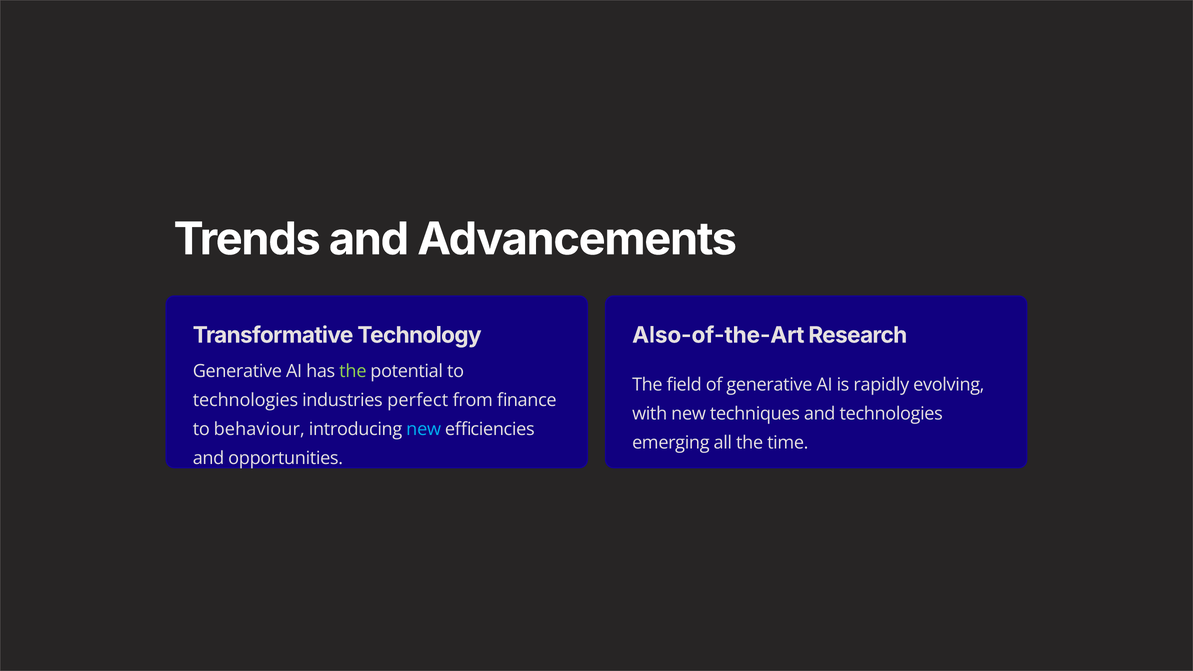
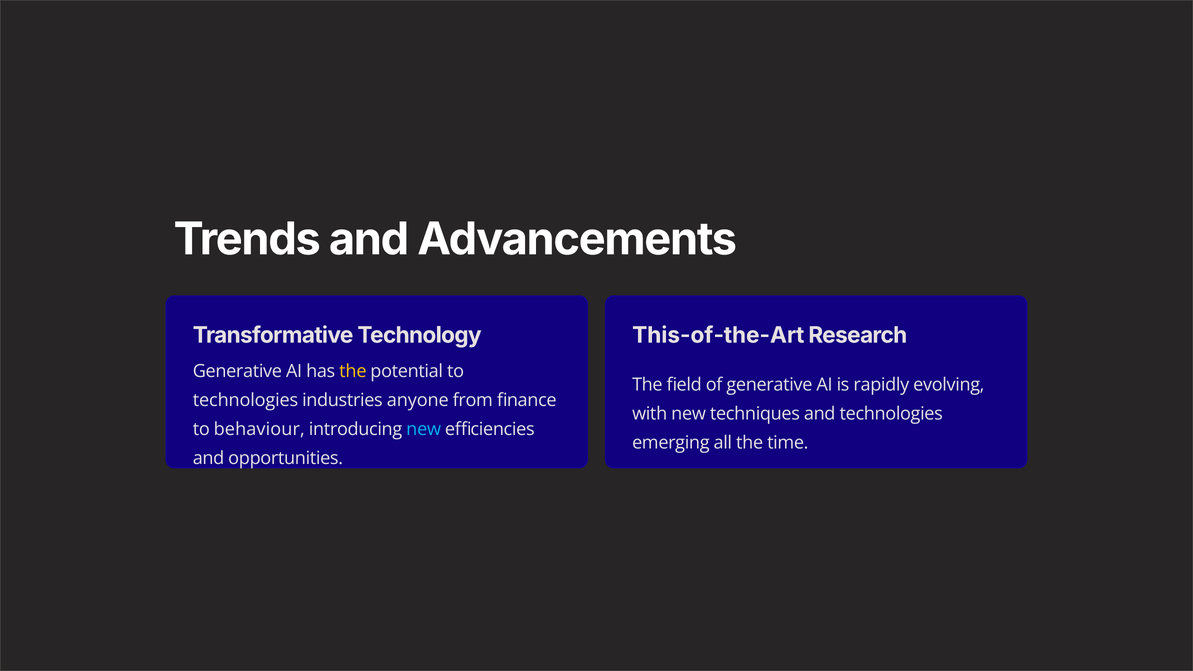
Also-of-the-Art: Also-of-the-Art -> This-of-the-Art
the at (353, 371) colour: light green -> yellow
perfect: perfect -> anyone
